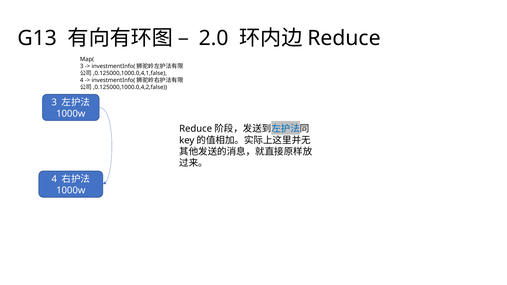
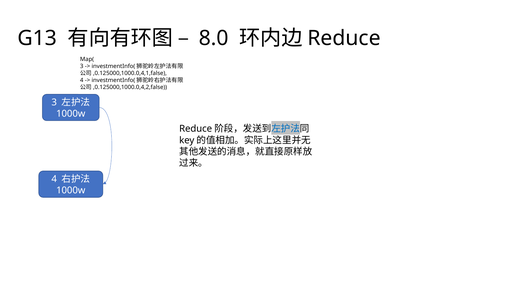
2.0: 2.0 -> 8.0
